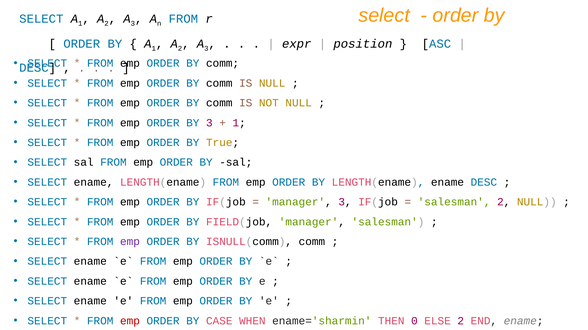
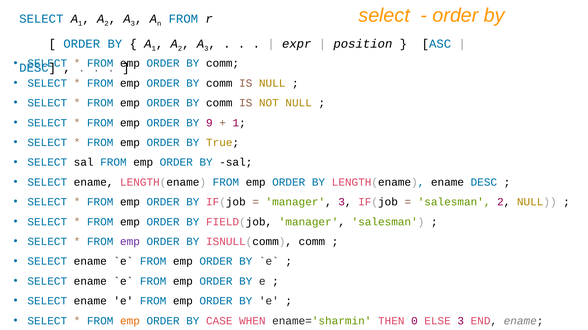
BY 3: 3 -> 9
emp at (130, 321) colour: red -> orange
ELSE 2: 2 -> 3
